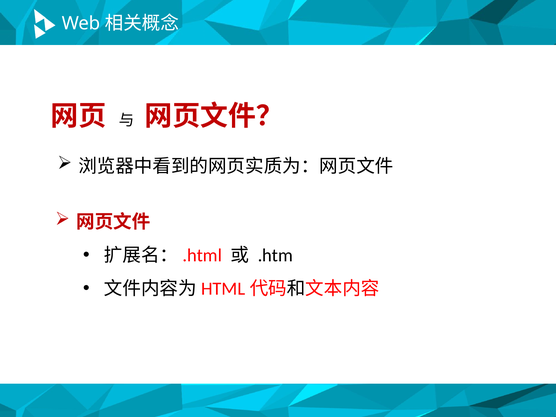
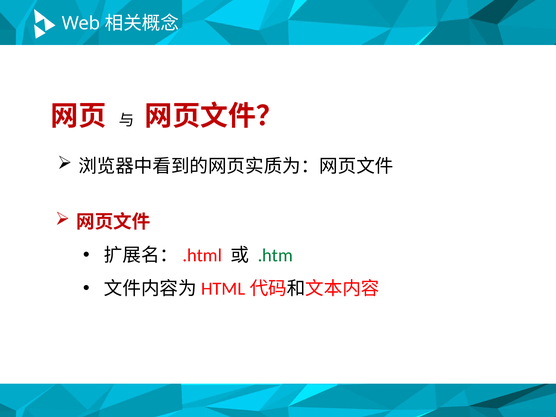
.htm colour: black -> green
